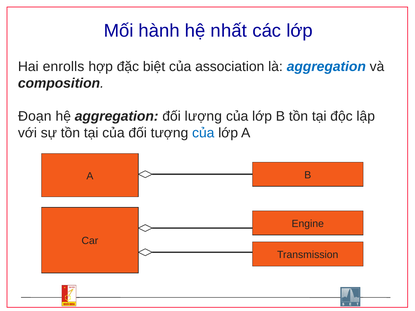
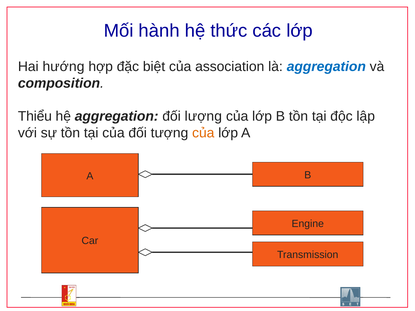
nhất: nhất -> thức
enrolls: enrolls -> hướng
Đoạn: Đoạn -> Thiểu
của at (203, 133) colour: blue -> orange
